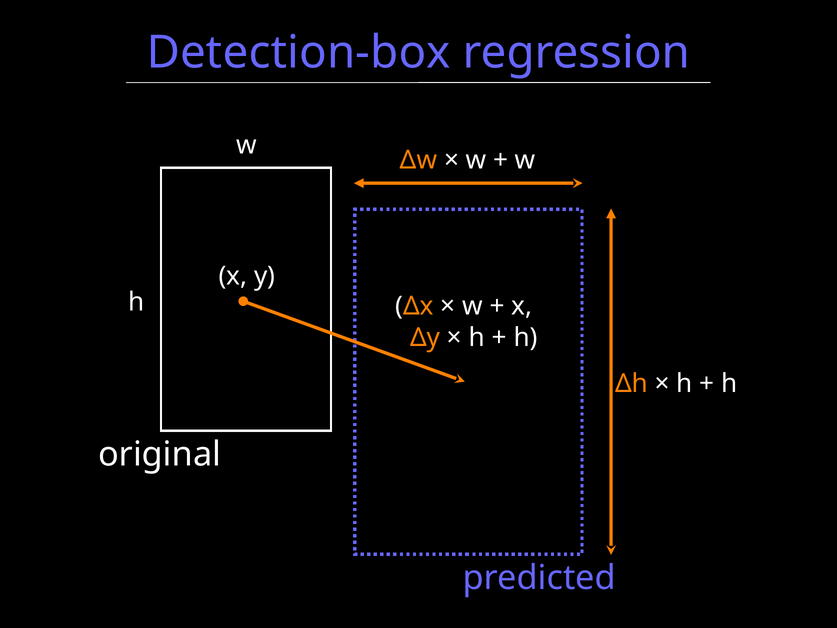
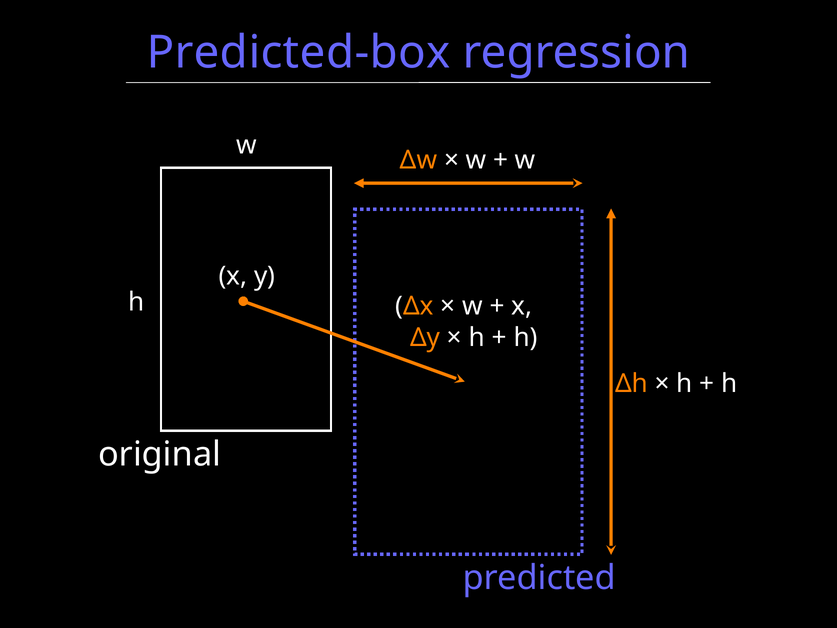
Detection-box: Detection-box -> Predicted-box
